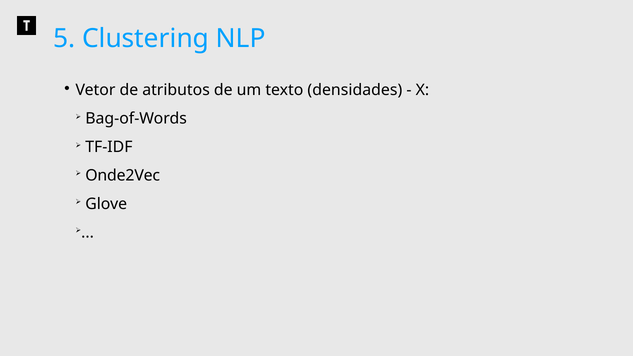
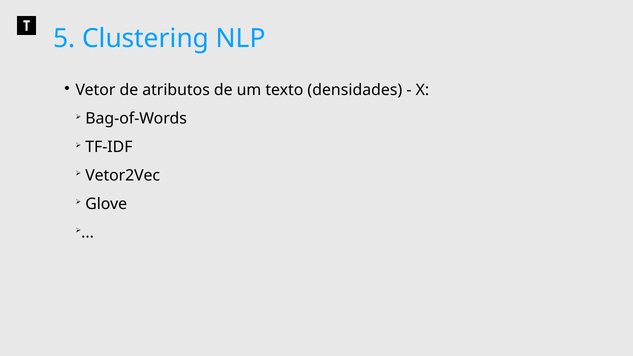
Onde2Vec: Onde2Vec -> Vetor2Vec
